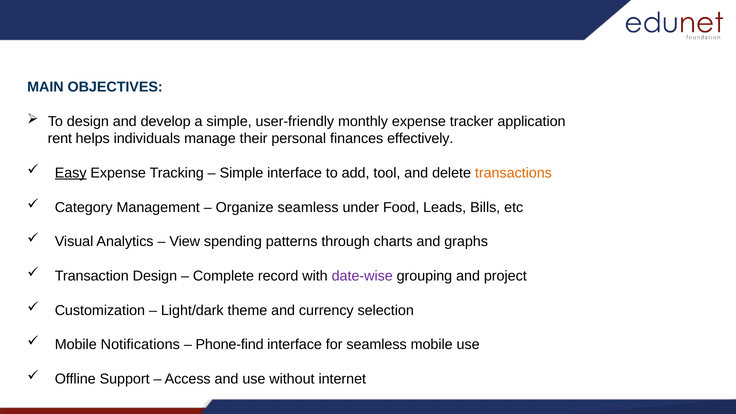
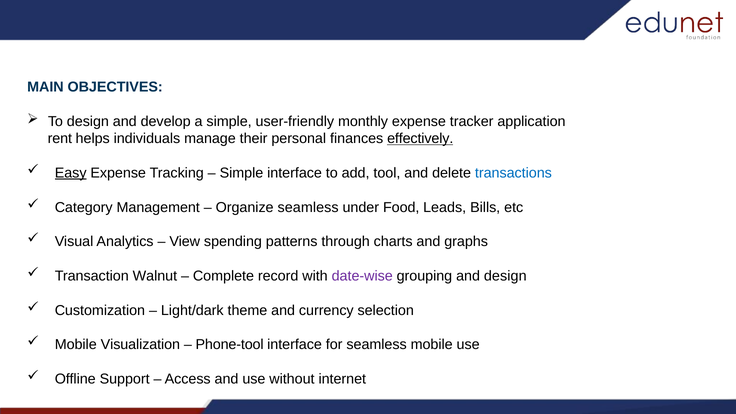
effectively at (420, 139) underline: none -> present
transactions colour: orange -> blue
Transaction Design: Design -> Walnut
and project: project -> design
Notifications: Notifications -> Visualization
Phone-find: Phone-find -> Phone-tool
